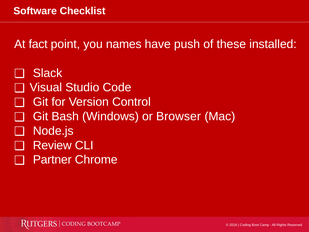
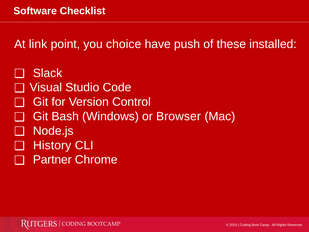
fact: fact -> link
names: names -> choice
Review: Review -> History
